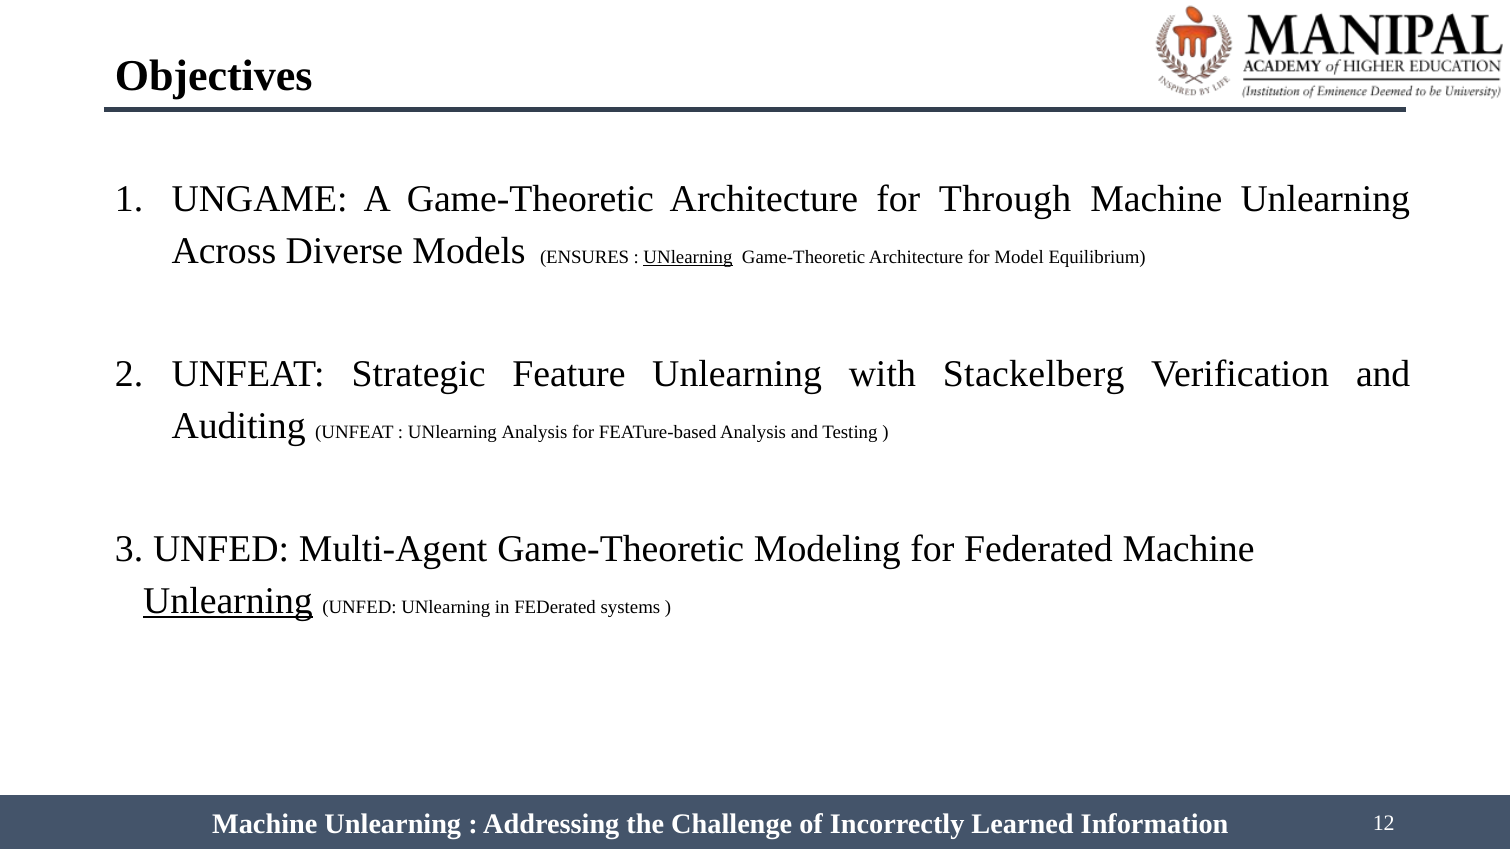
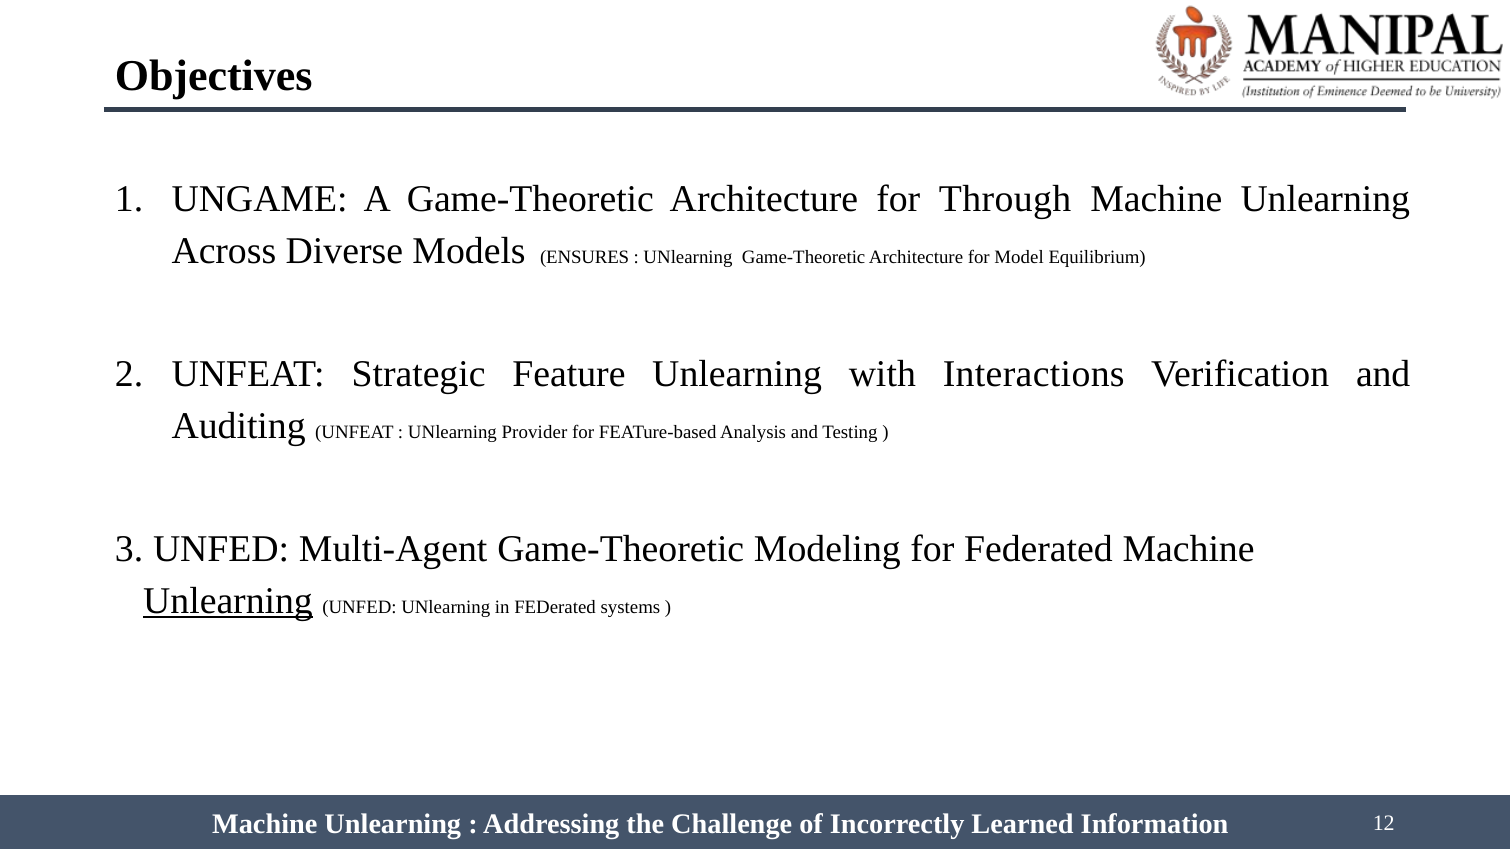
UNlearning at (688, 257) underline: present -> none
Stackelberg: Stackelberg -> Interactions
UNlearning Analysis: Analysis -> Provider
